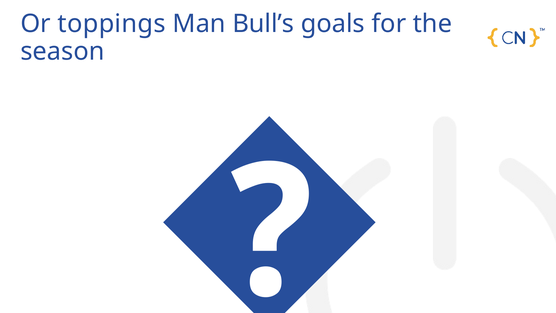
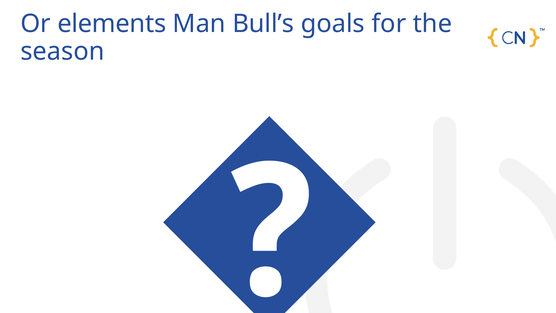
toppings: toppings -> elements
